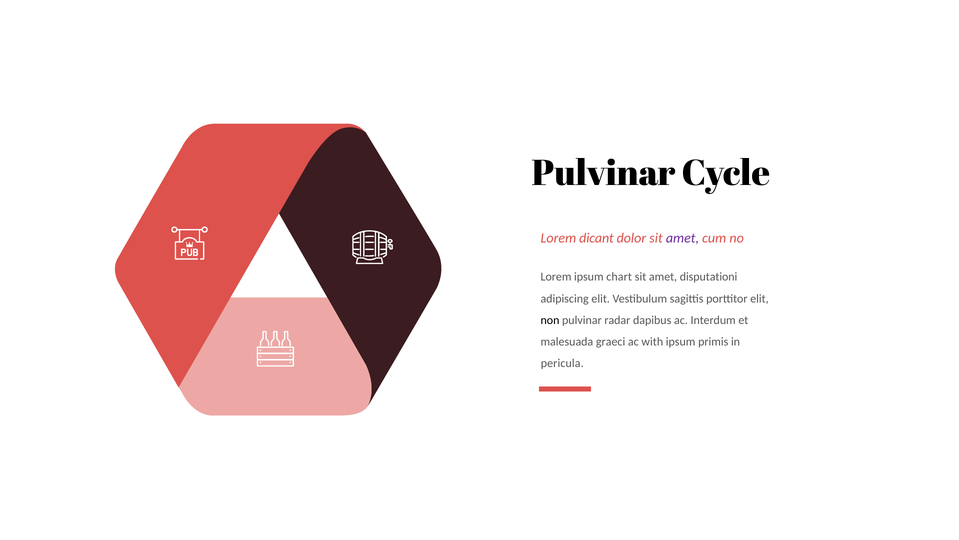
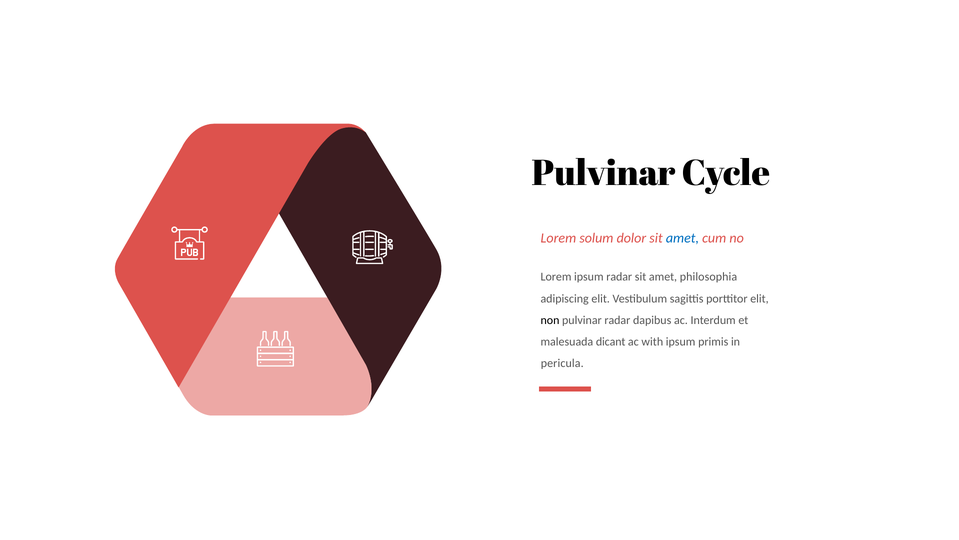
dicant: dicant -> solum
amet at (682, 238) colour: purple -> blue
ipsum chart: chart -> radar
disputationi: disputationi -> philosophia
graeci: graeci -> dicant
